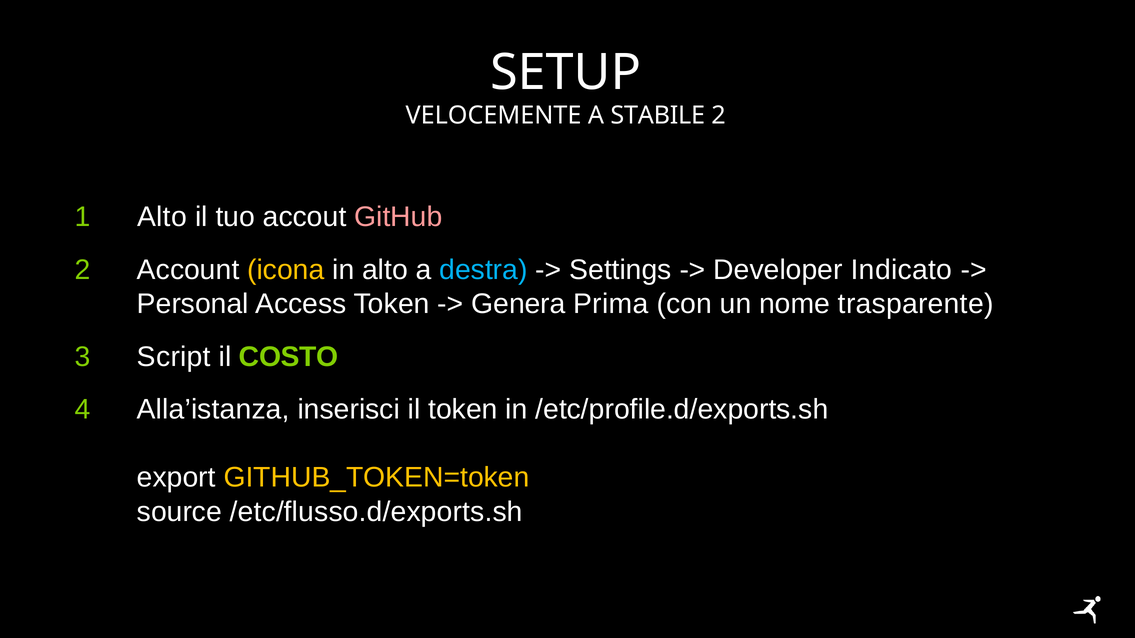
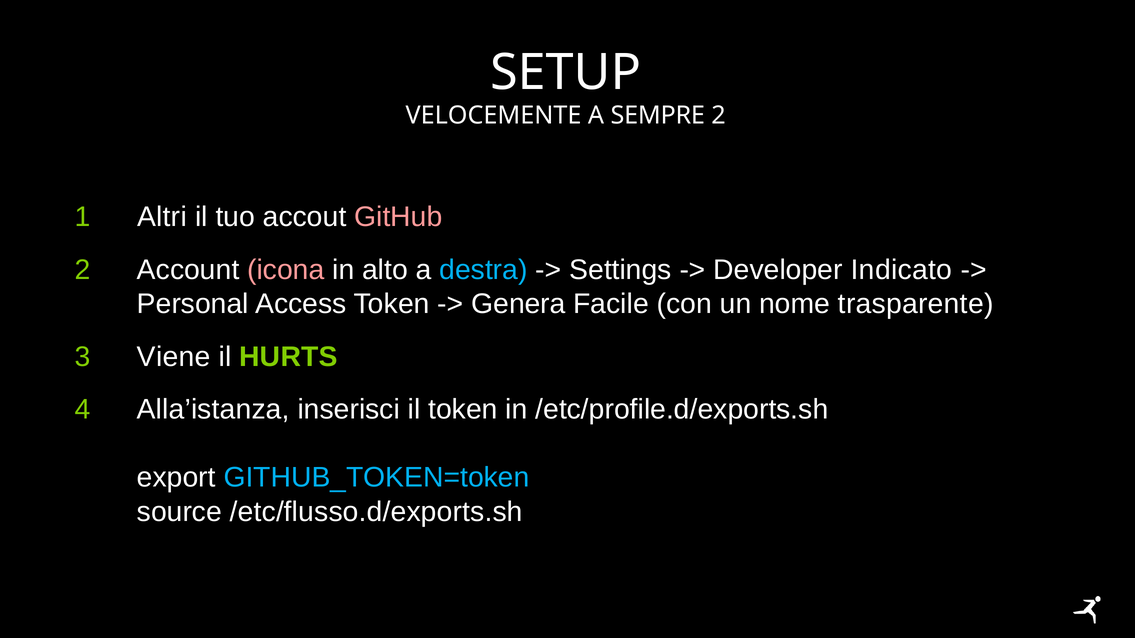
STABILE: STABILE -> SEMPRE
Alto at (162, 217): Alto -> Altri
icona colour: yellow -> pink
Prima: Prima -> Facile
Script: Script -> Viene
COSTO: COSTO -> HURTS
GITHUB_TOKEN=token colour: yellow -> light blue
